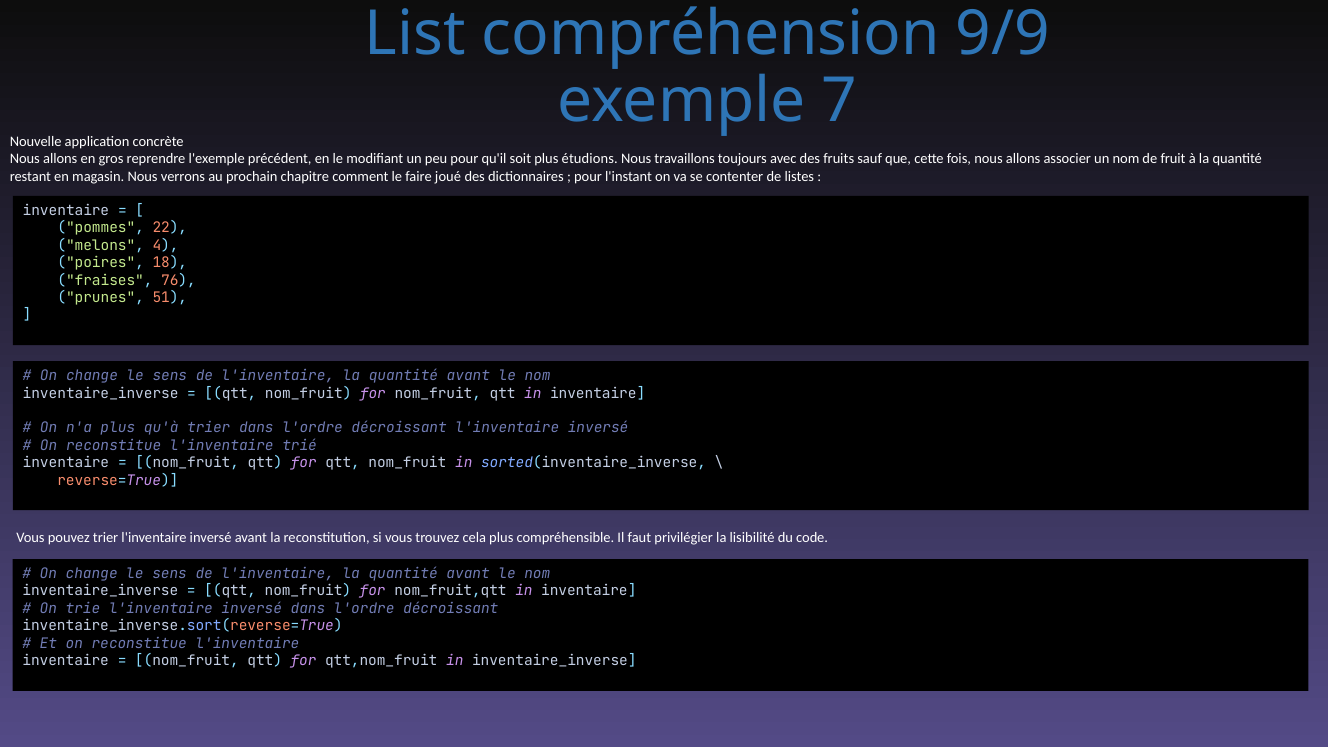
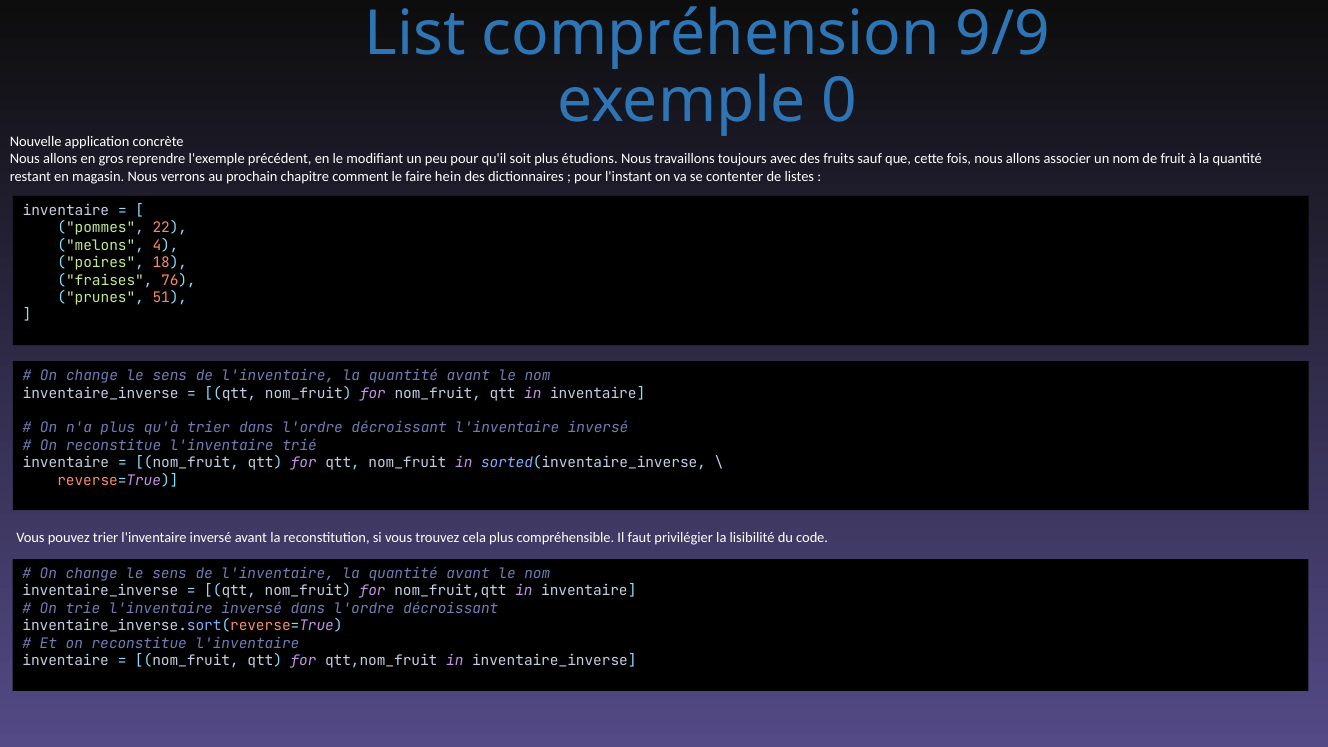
7: 7 -> 0
joué: joué -> hein
